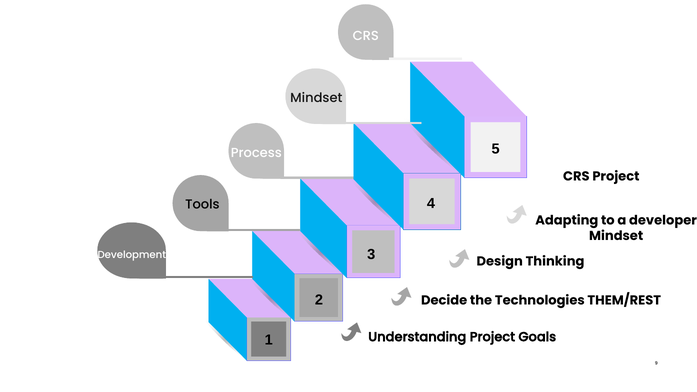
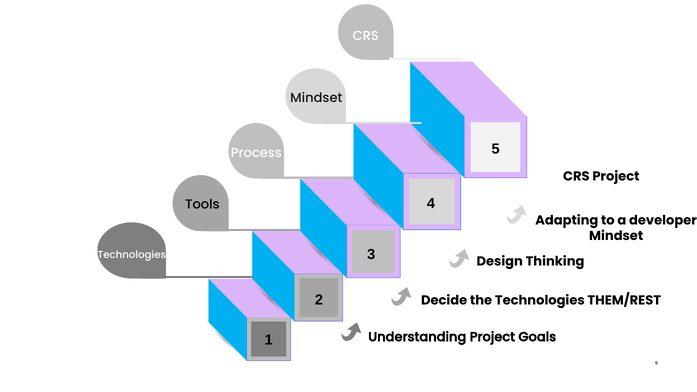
Development at (132, 255): Development -> Technologies
